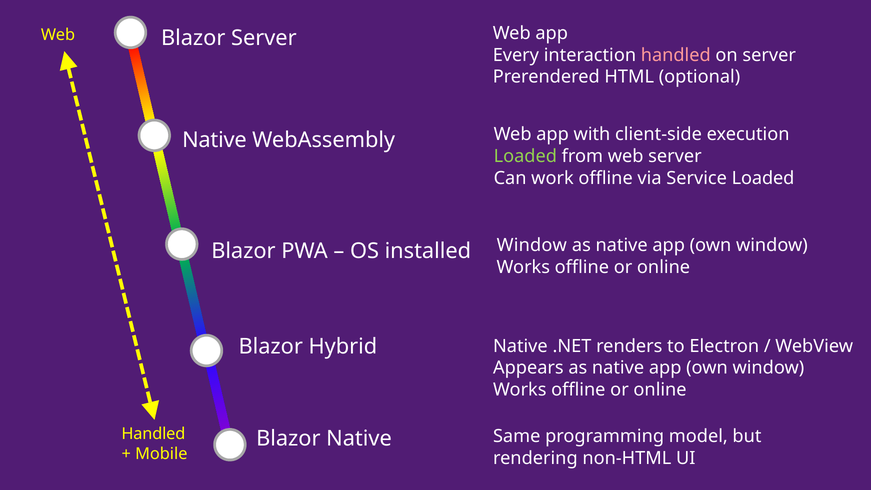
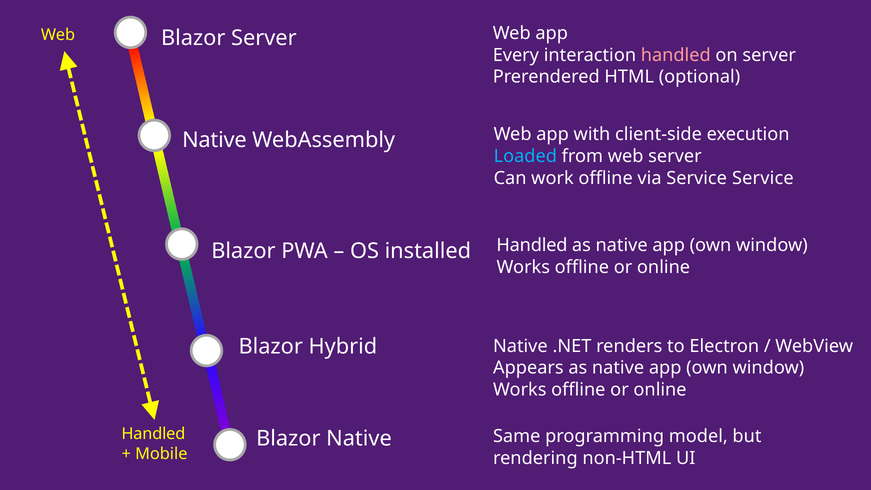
Loaded at (525, 156) colour: light green -> light blue
Service Loaded: Loaded -> Service
installed Window: Window -> Handled
